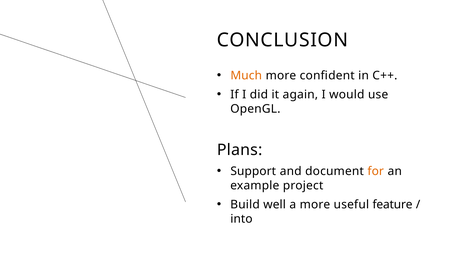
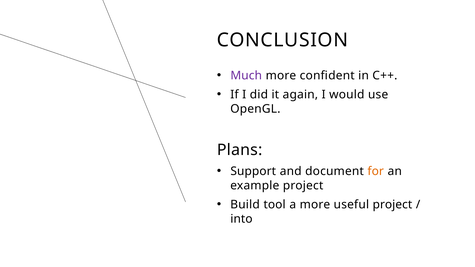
Much colour: orange -> purple
well: well -> tool
useful feature: feature -> project
